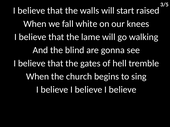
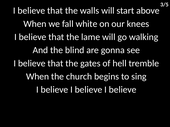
raised: raised -> above
